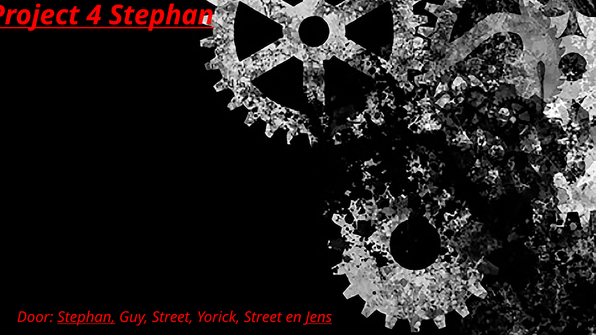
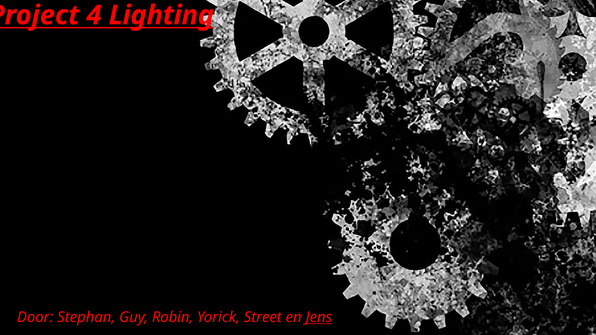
4 Stephan: Stephan -> Lighting
Stephan at (86, 318) underline: present -> none
Guy Street: Street -> Robin
